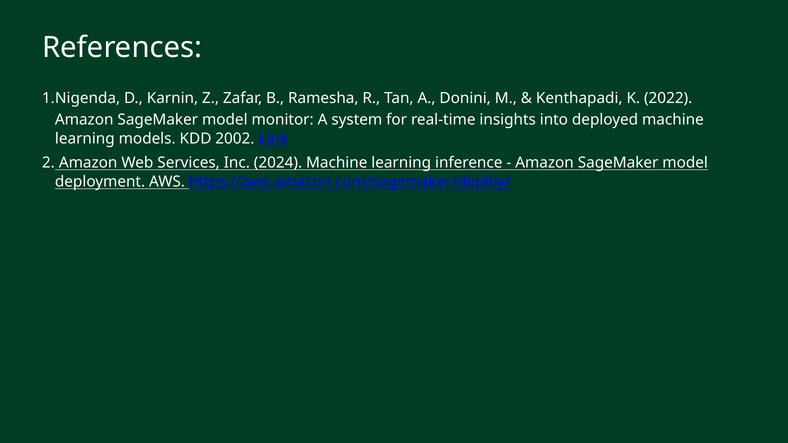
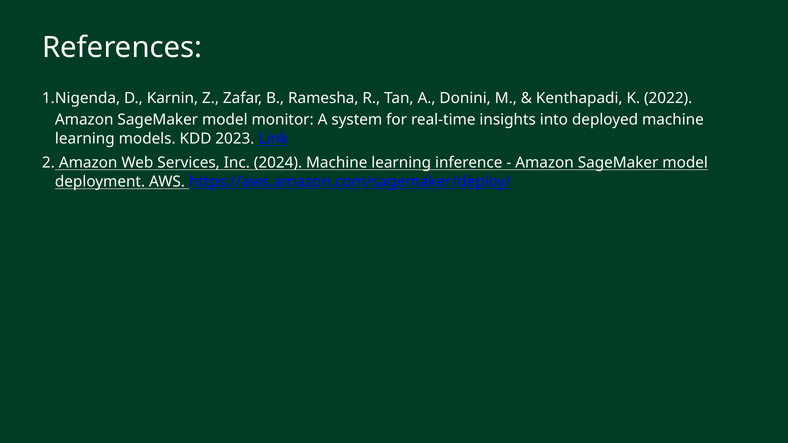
2002: 2002 -> 2023
